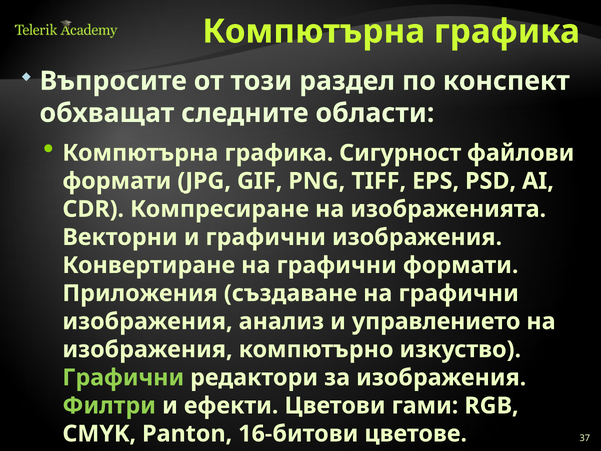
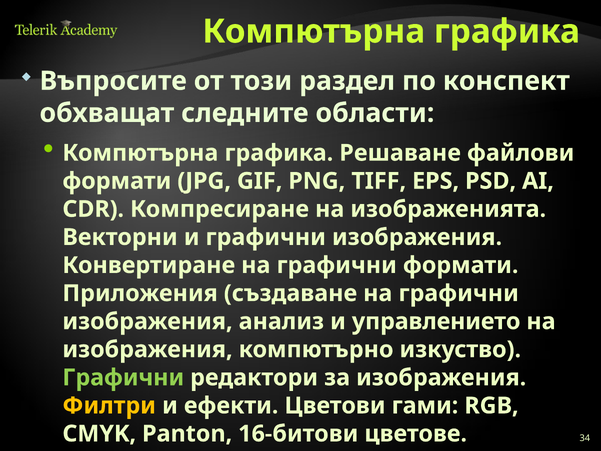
Сигурност: Сигурност -> Решаване
Филтри colour: light green -> yellow
37: 37 -> 34
